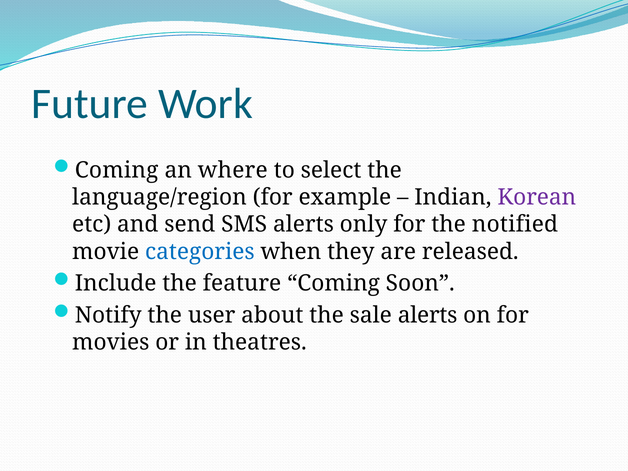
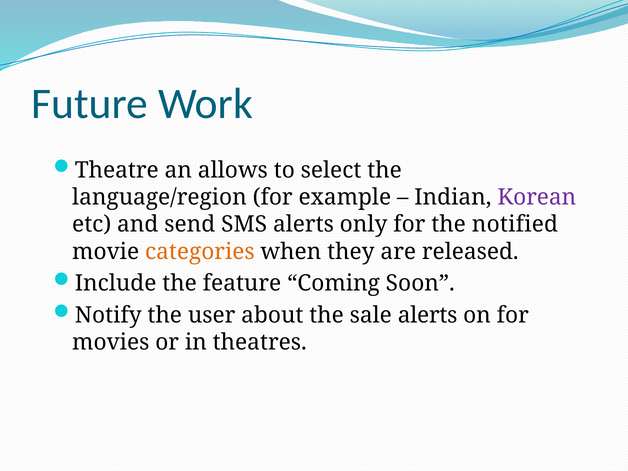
Coming at (117, 170): Coming -> Theatre
where: where -> allows
categories colour: blue -> orange
